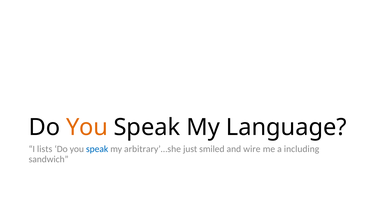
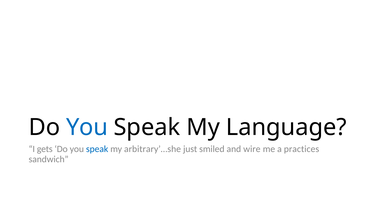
You at (87, 127) colour: orange -> blue
lists: lists -> gets
including: including -> practices
